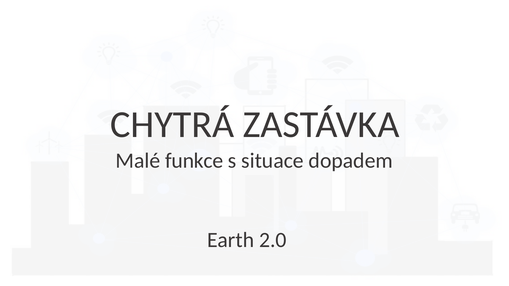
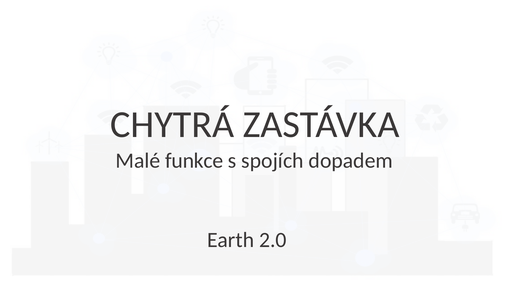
situace: situace -> spojích
